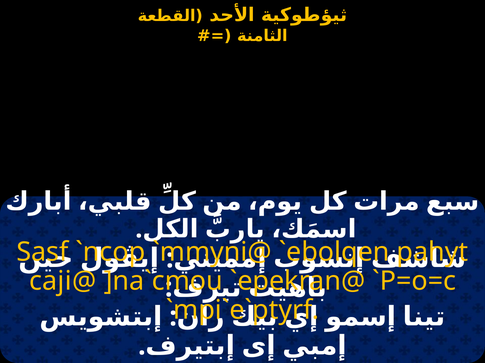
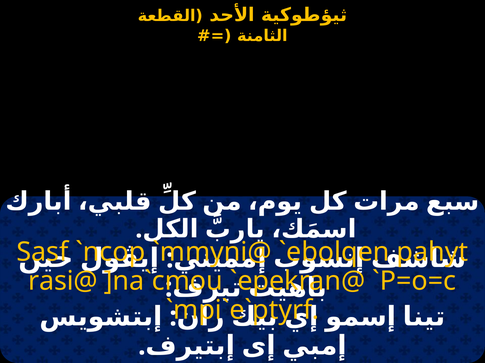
caji@: caji@ -> rasi@
